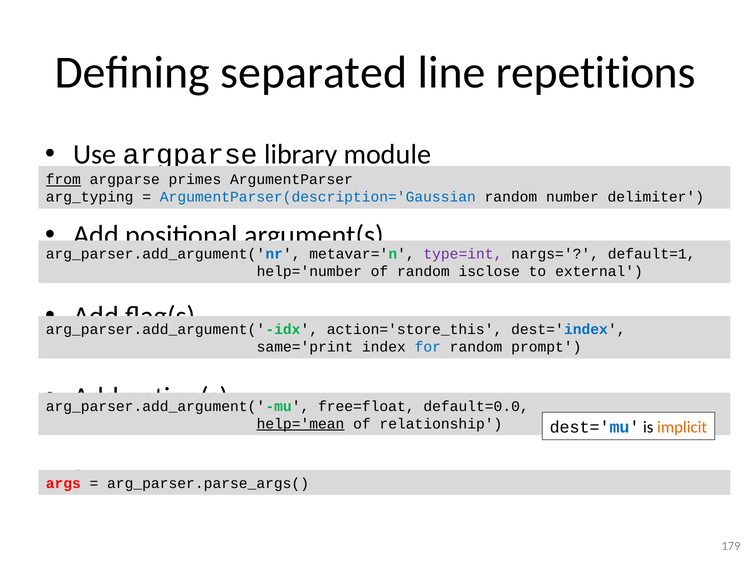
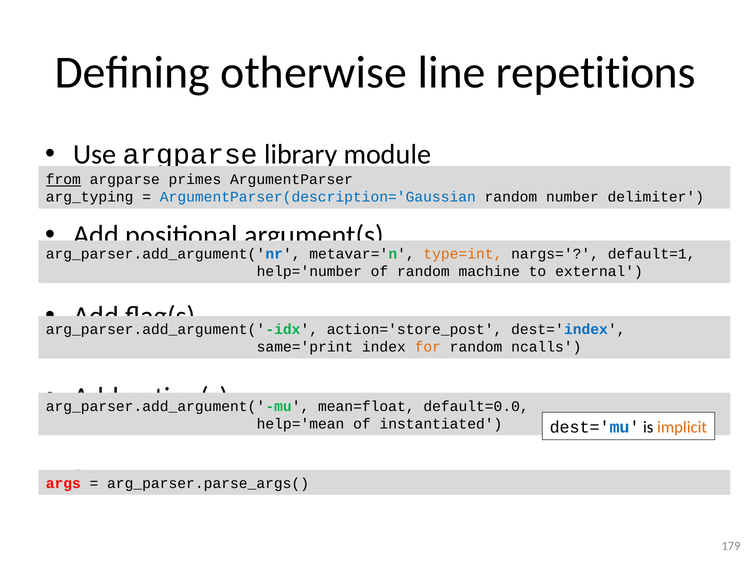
separated: separated -> otherwise
type=int colour: purple -> orange
isclose: isclose -> machine
action='store_this: action='store_this -> action='store_post
for colour: blue -> orange
prompt: prompt -> ncalls
free=float: free=float -> mean=float
help='mean underline: present -> none
relationship: relationship -> instantiated
